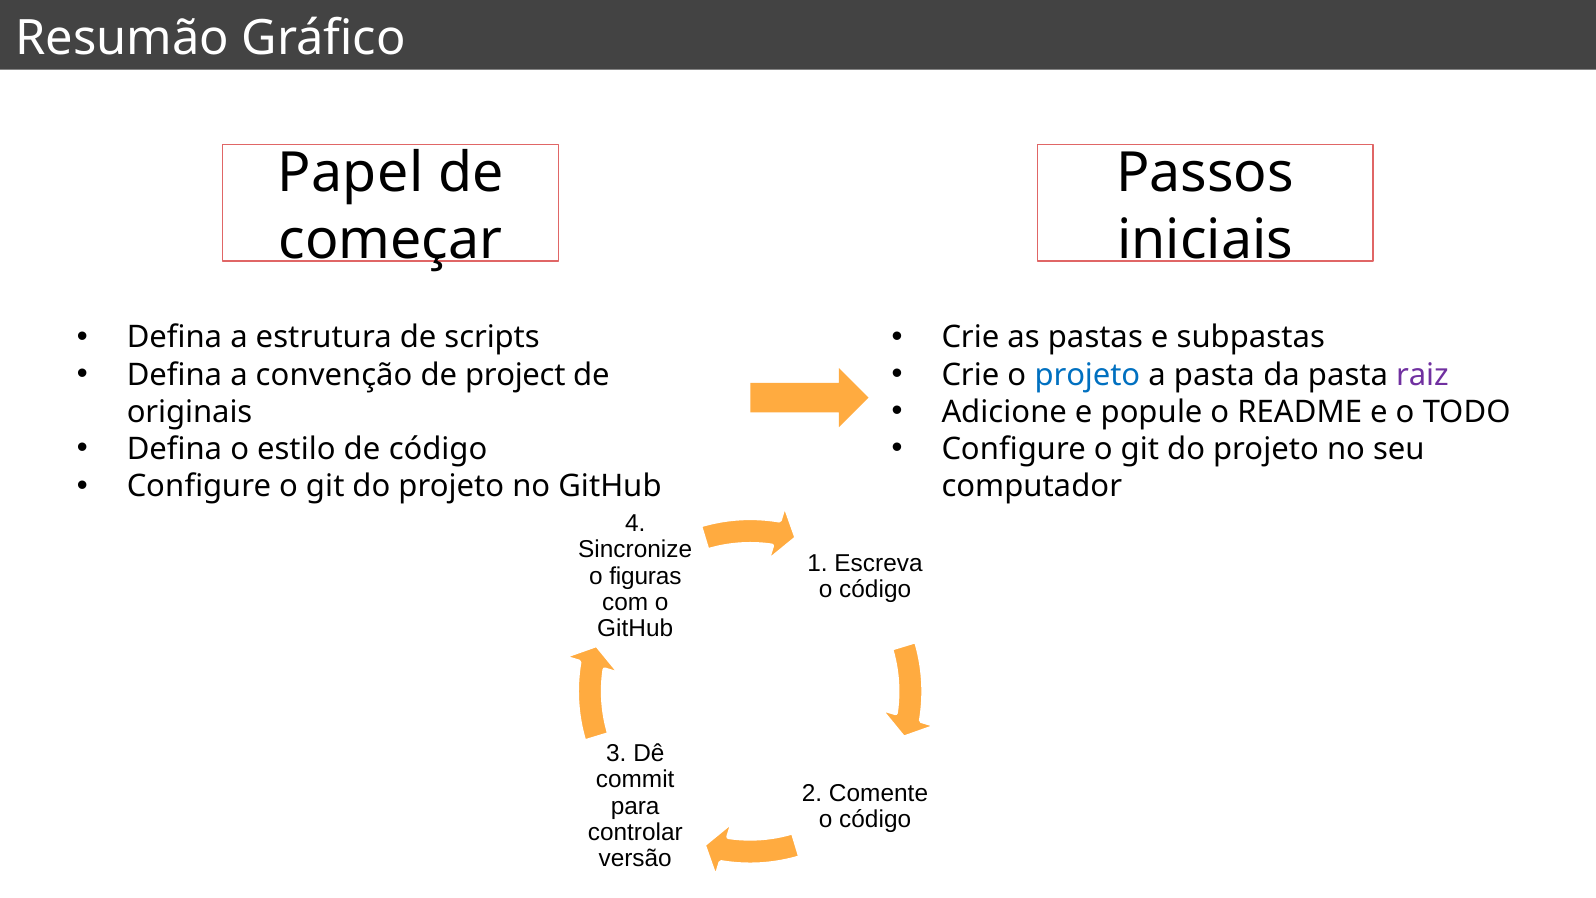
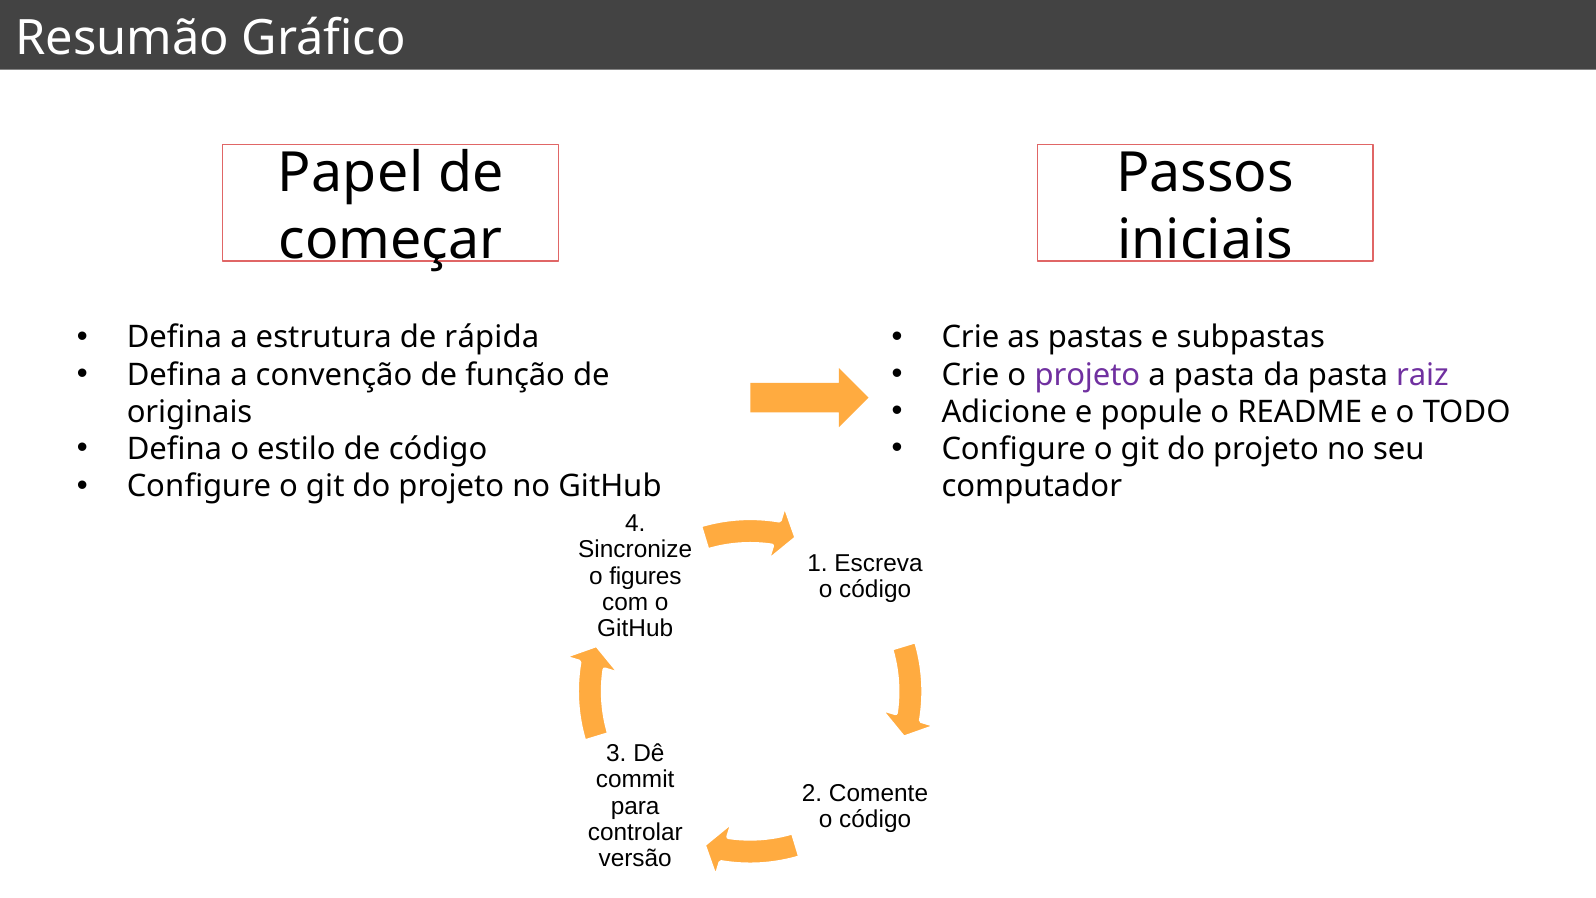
scripts: scripts -> rápida
project: project -> função
projeto at (1087, 375) colour: blue -> purple
figuras: figuras -> figures
